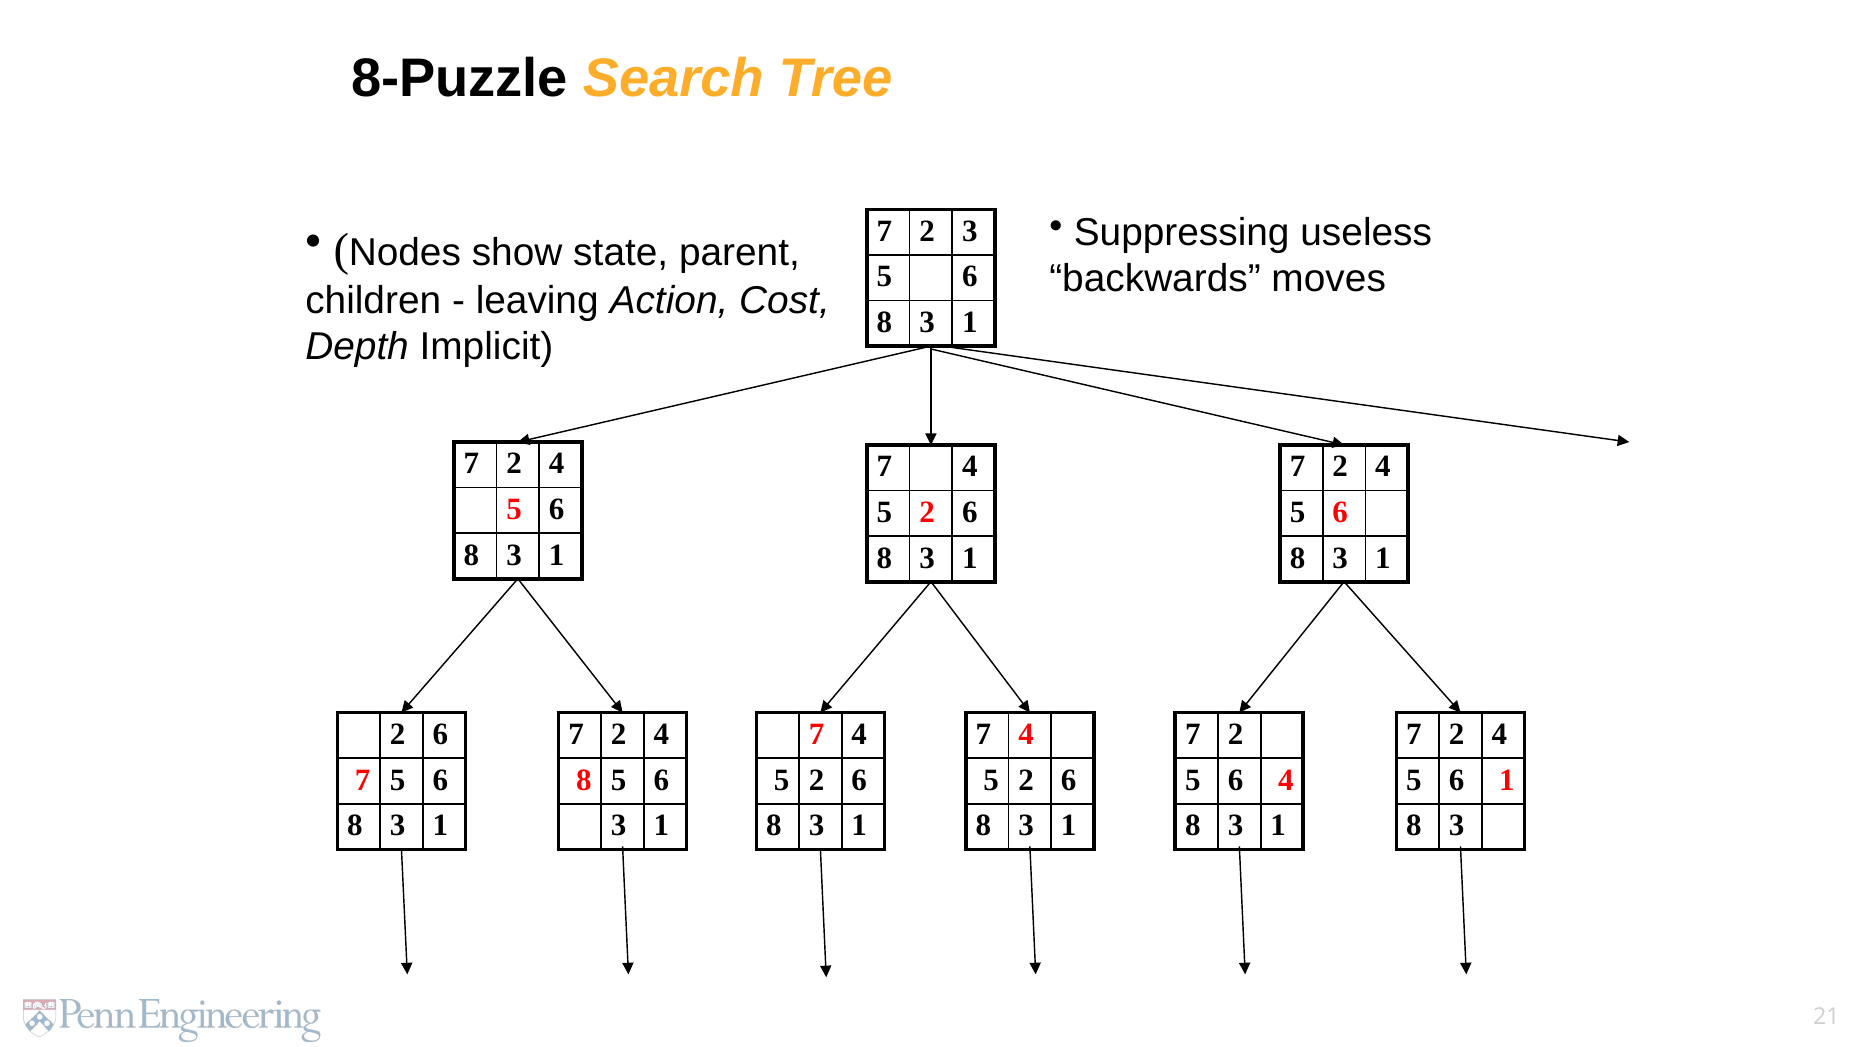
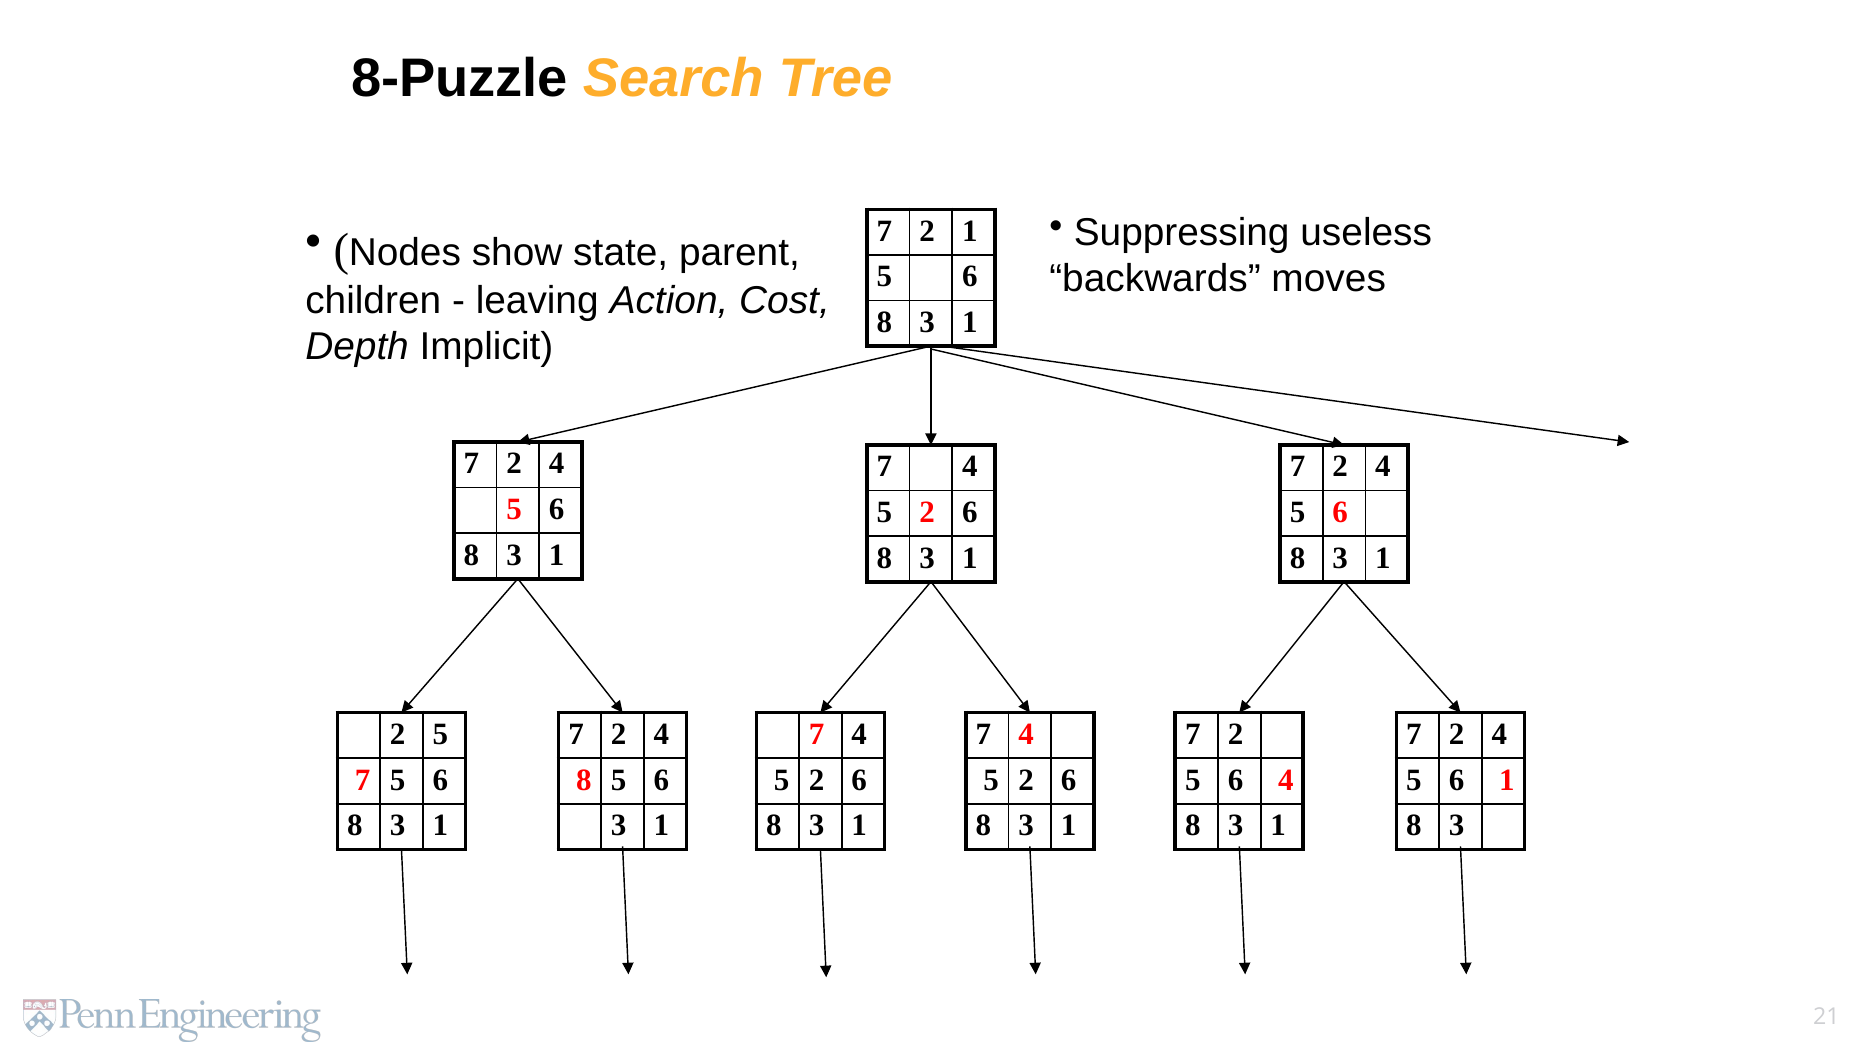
2 3: 3 -> 1
6 at (440, 734): 6 -> 5
